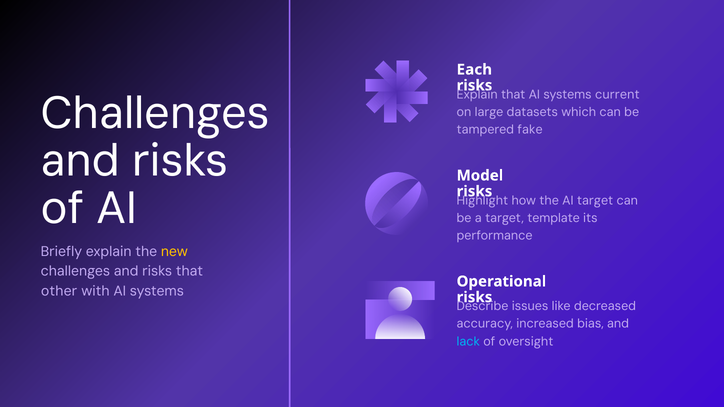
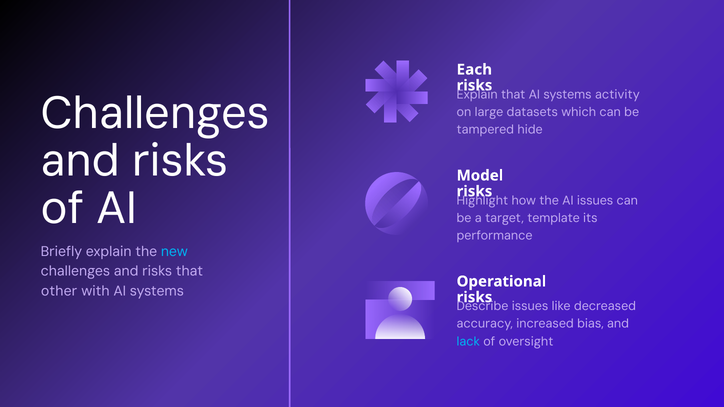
current: current -> activity
fake: fake -> hide
AI target: target -> issues
new colour: yellow -> light blue
